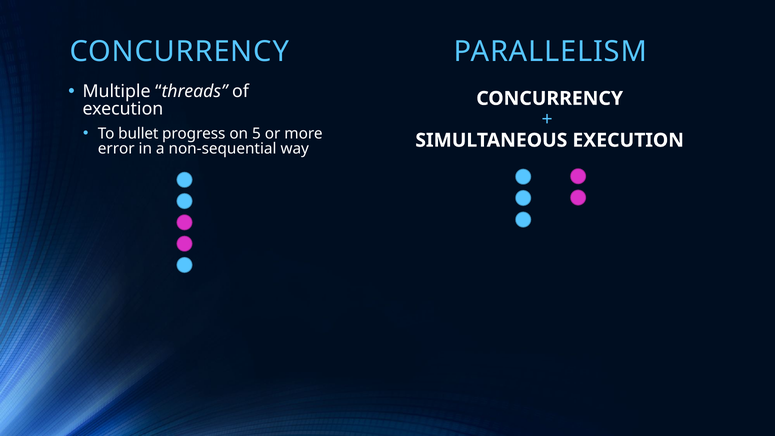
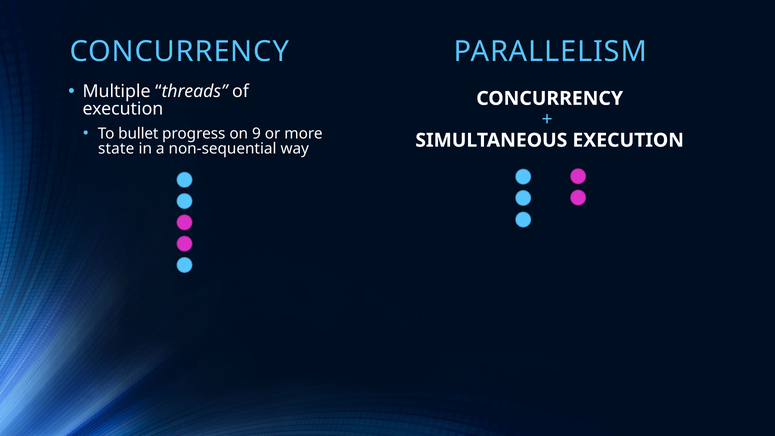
5: 5 -> 9
error: error -> state
